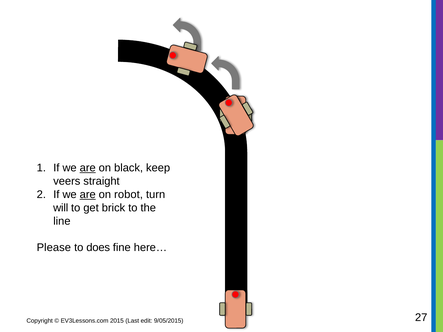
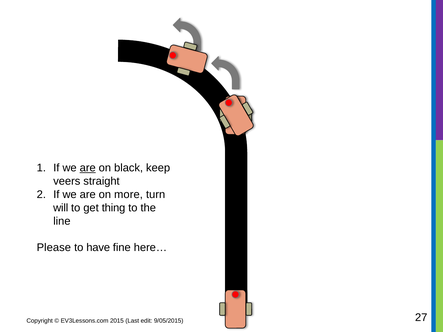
are at (88, 195) underline: present -> none
robot: robot -> more
brick: brick -> thing
does: does -> have
